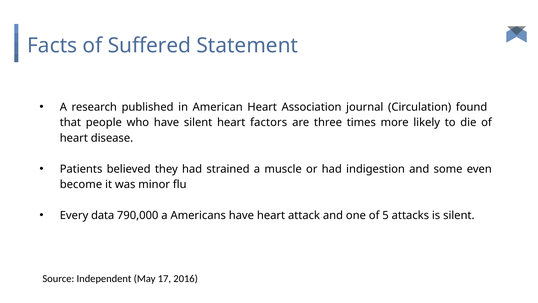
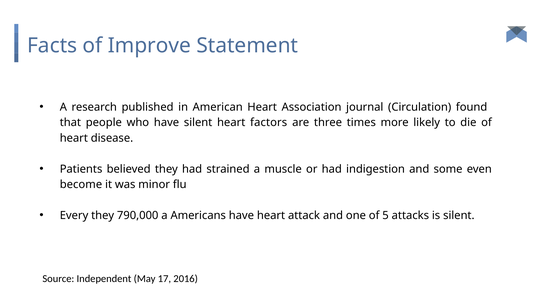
Suffered: Suffered -> Improve
Every data: data -> they
